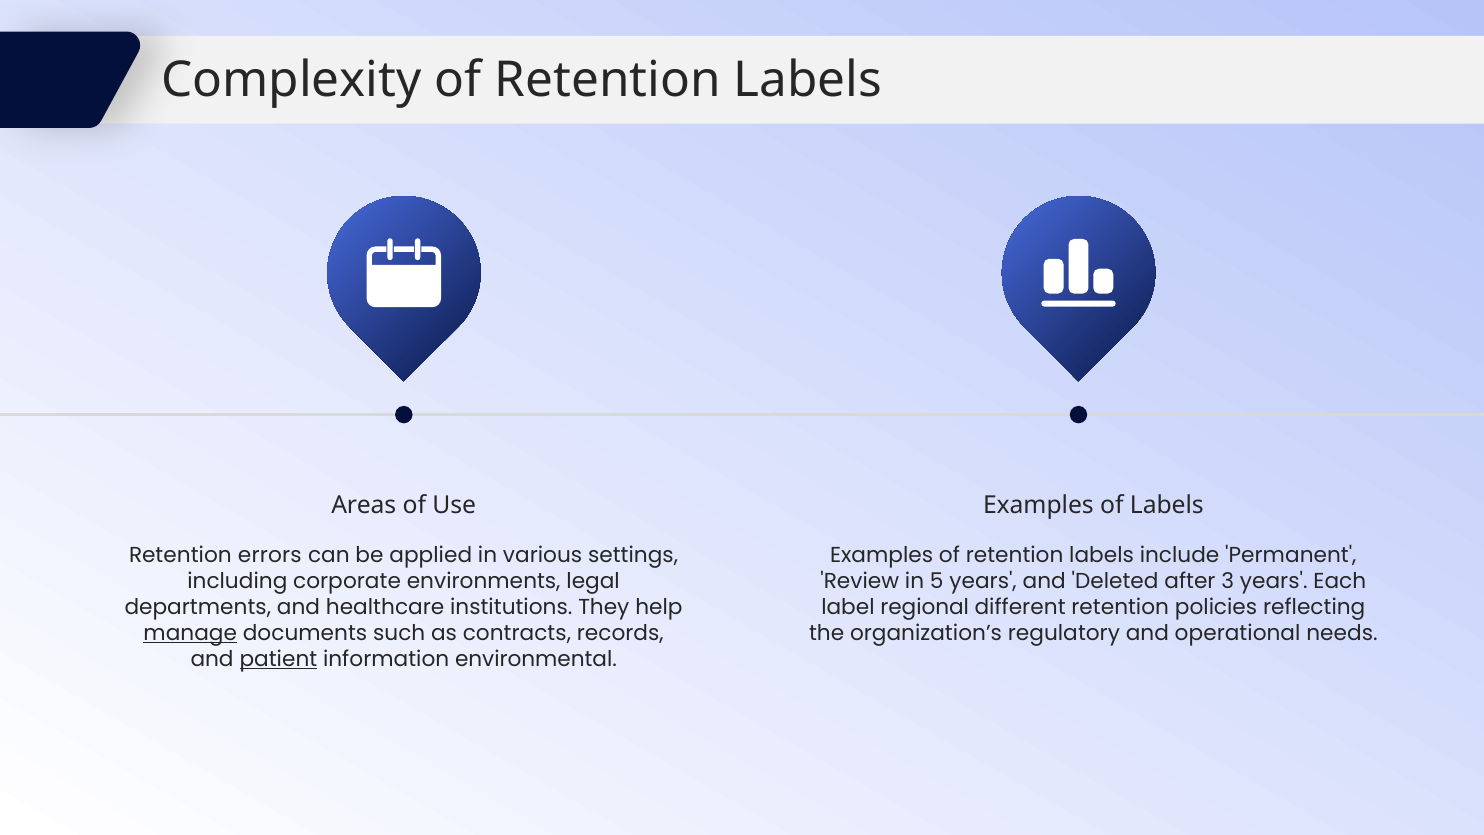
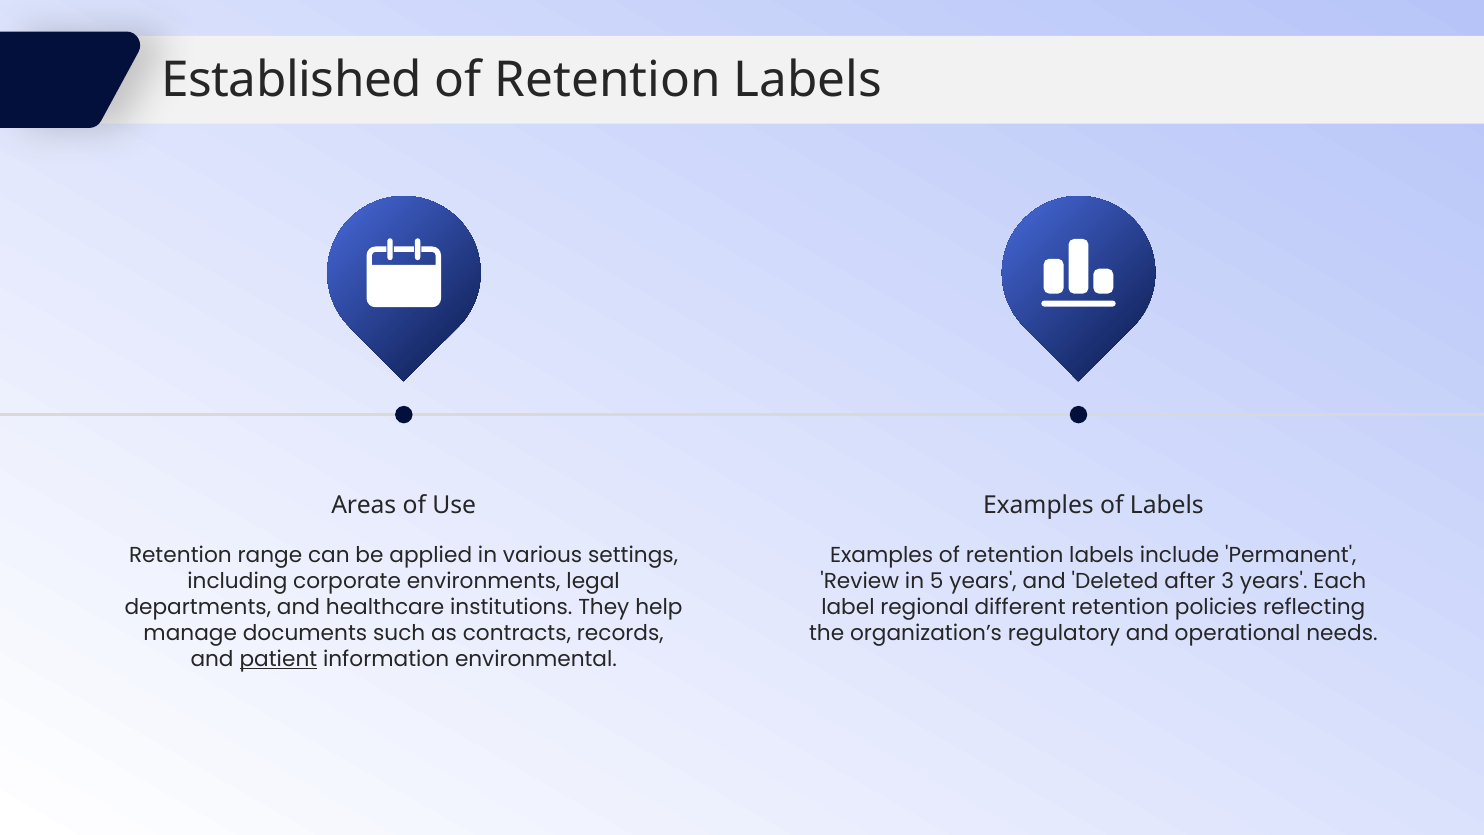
Complexity: Complexity -> Established
errors: errors -> range
manage underline: present -> none
